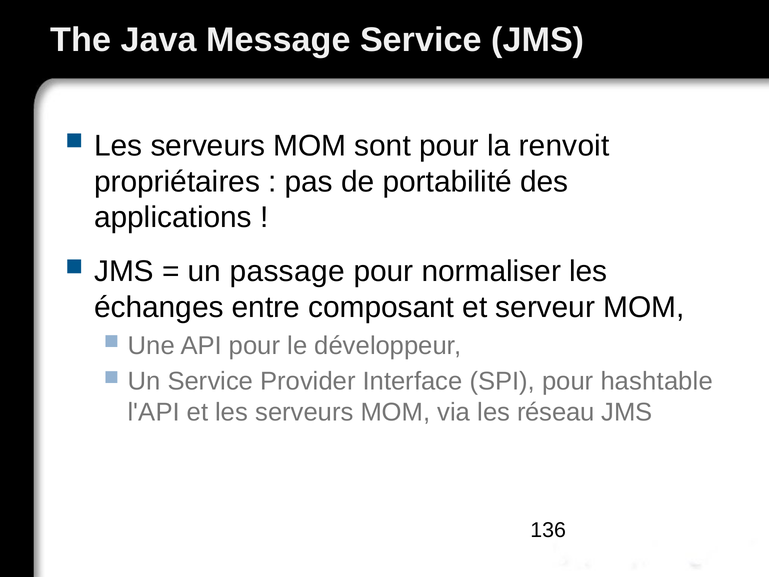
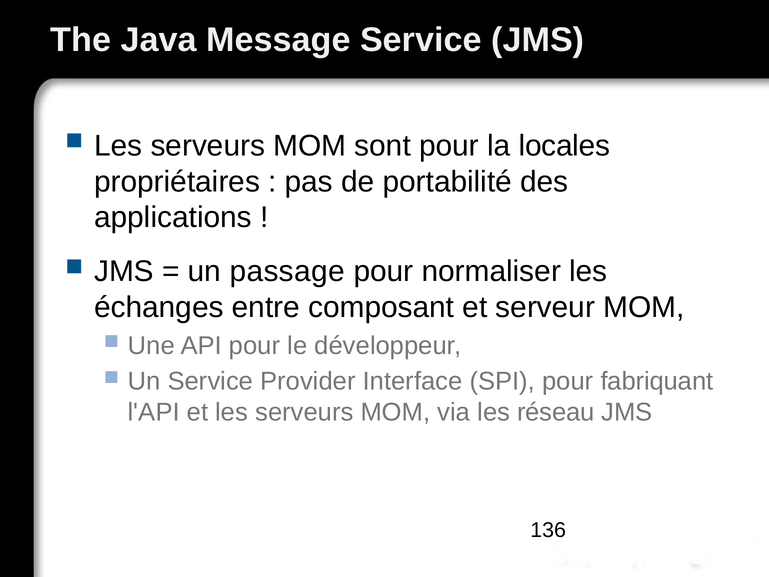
renvoit: renvoit -> locales
hashtable: hashtable -> fabriquant
